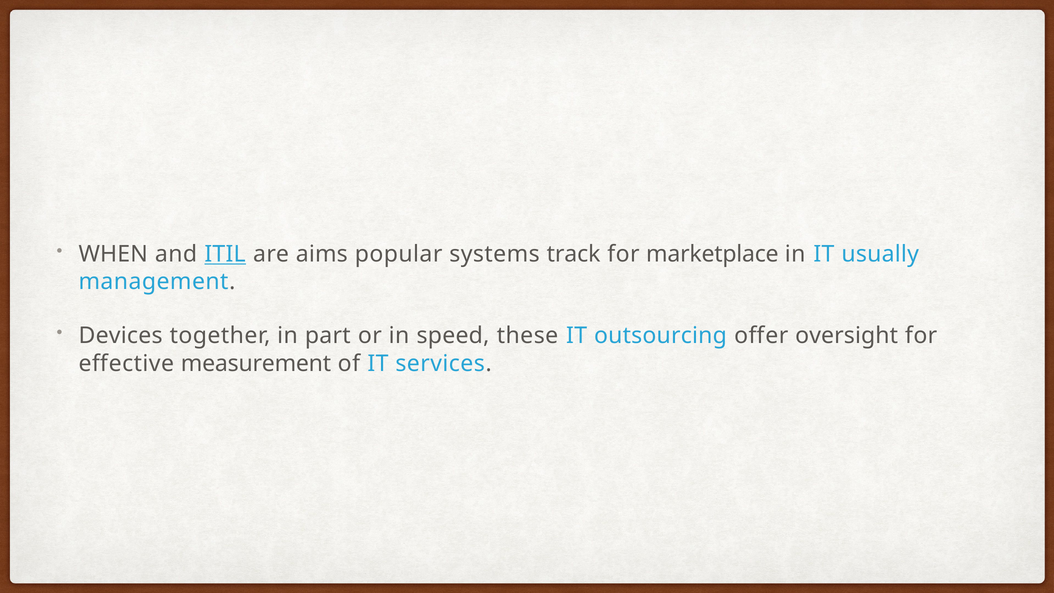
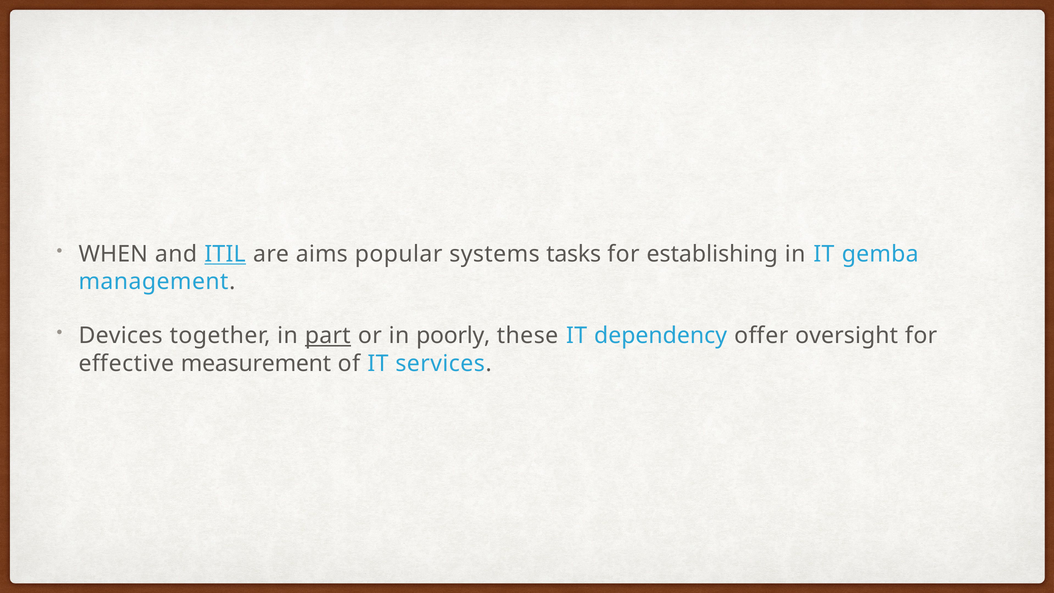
track: track -> tasks
marketplace: marketplace -> establishing
usually: usually -> gemba
part underline: none -> present
speed: speed -> poorly
outsourcing: outsourcing -> dependency
